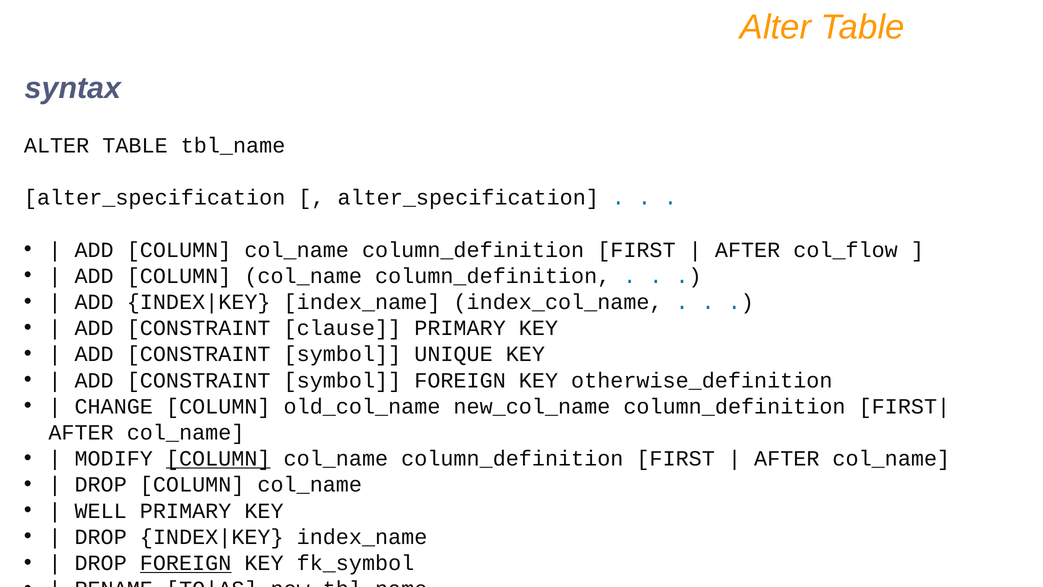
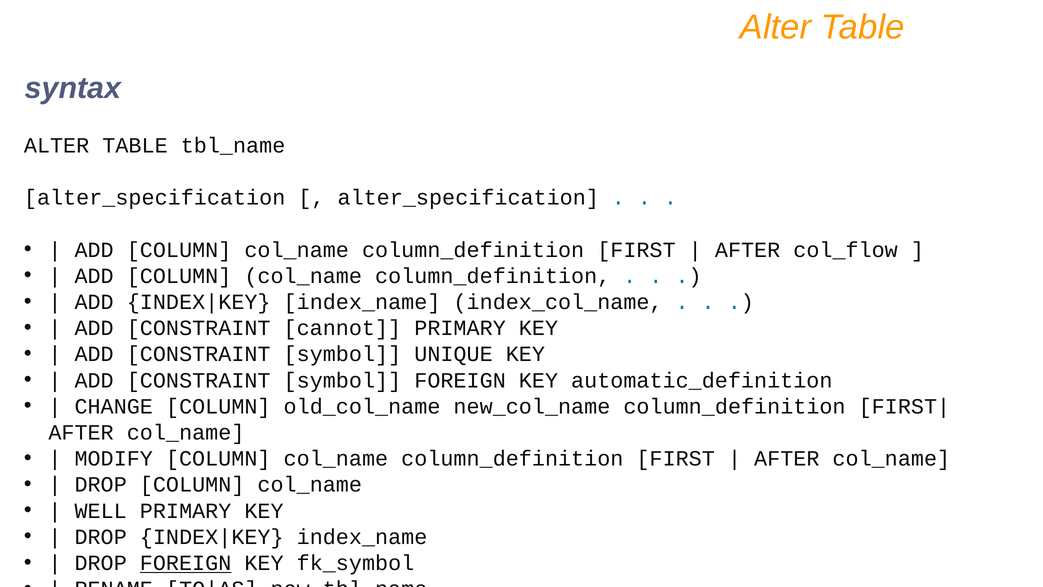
clause: clause -> cannot
otherwise_definition: otherwise_definition -> automatic_definition
COLUMN at (218, 458) underline: present -> none
